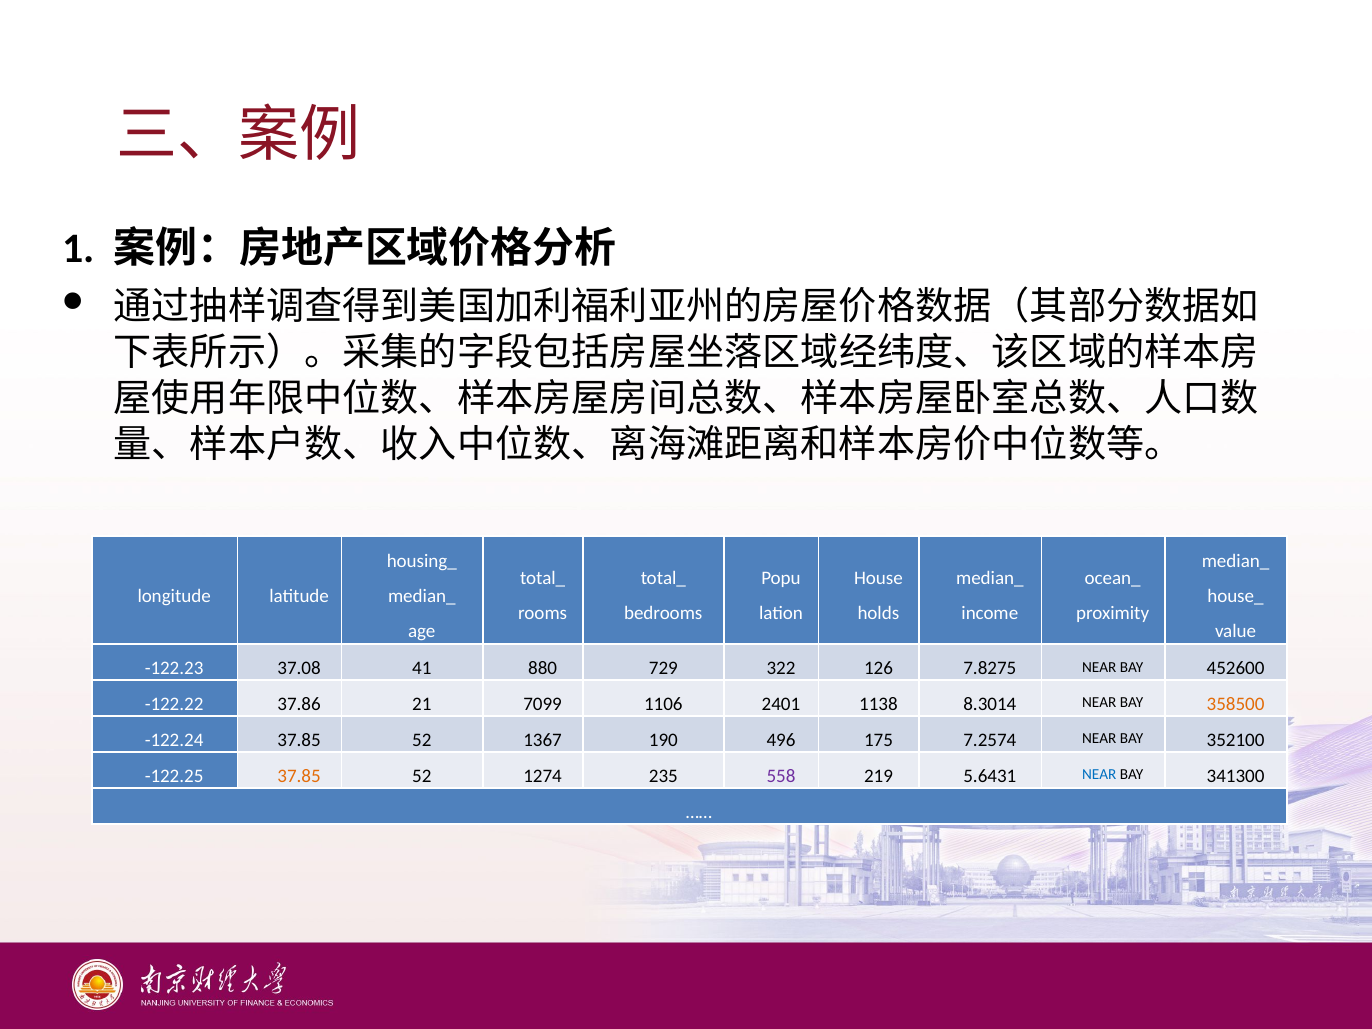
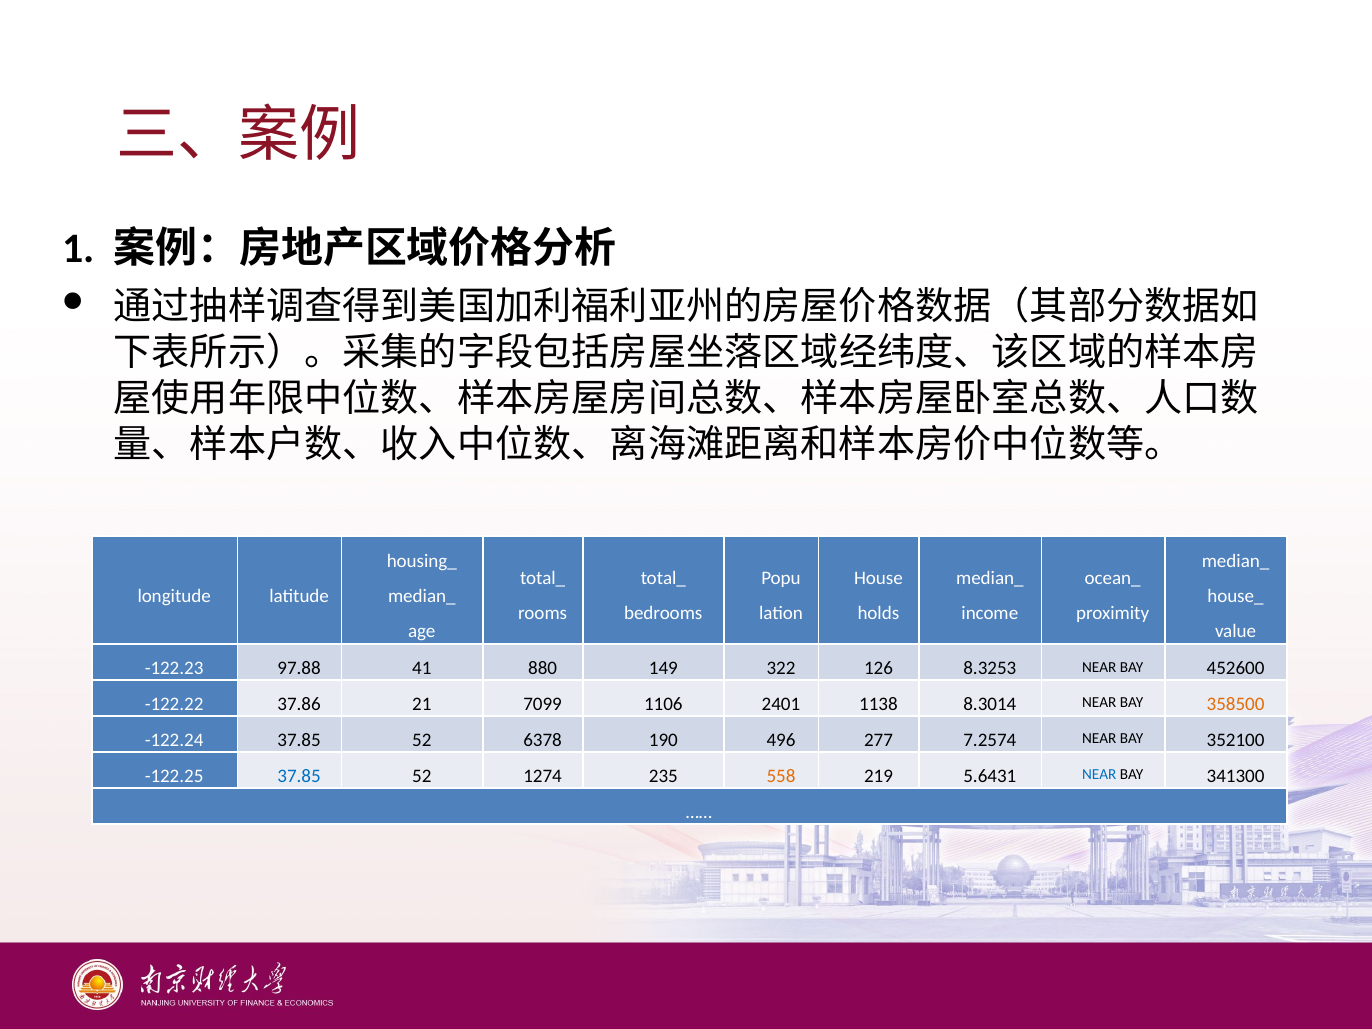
37.08: 37.08 -> 97.88
729: 729 -> 149
7.8275: 7.8275 -> 8.3253
1367: 1367 -> 6378
175: 175 -> 277
37.85 at (299, 776) colour: orange -> blue
558 colour: purple -> orange
